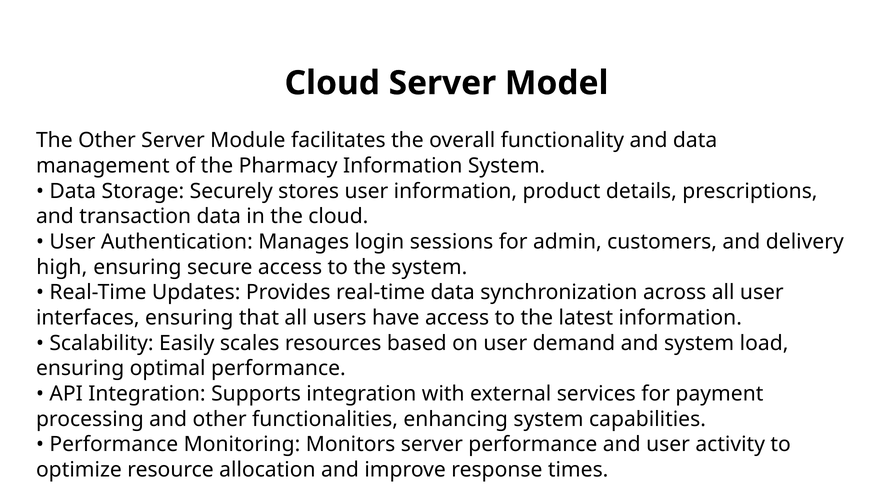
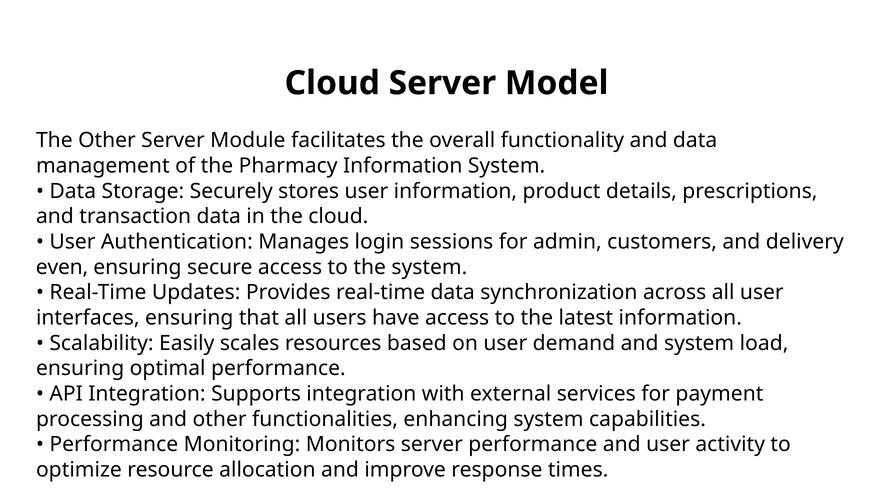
high: high -> even
